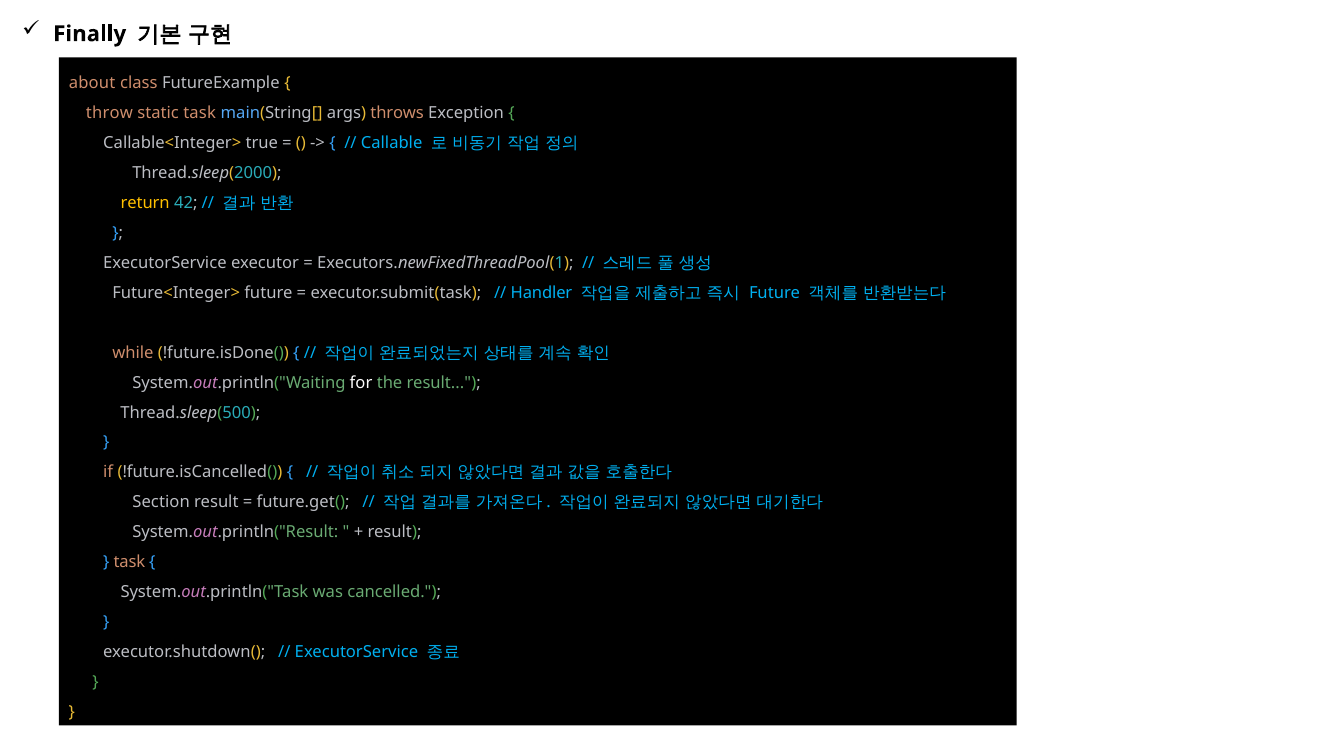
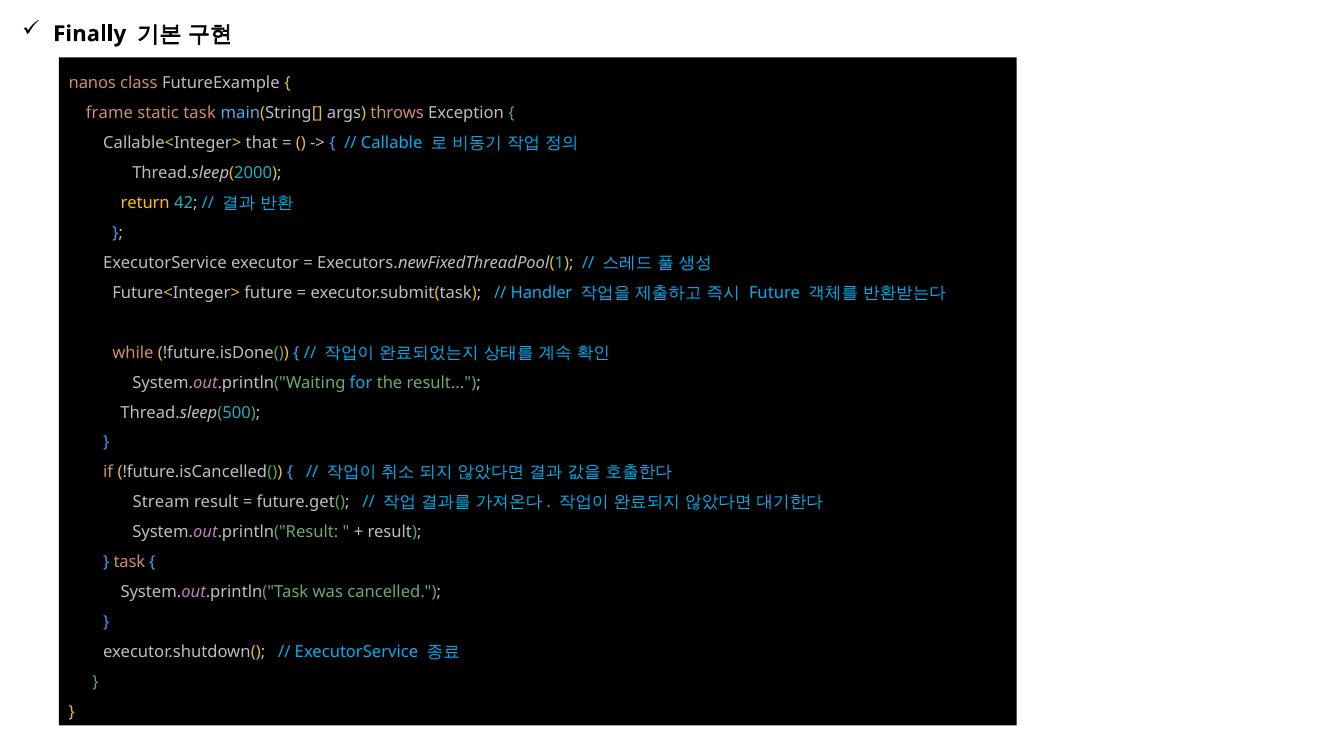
about: about -> nanos
throw: throw -> frame
true: true -> that
for colour: white -> light blue
Section: Section -> Stream
